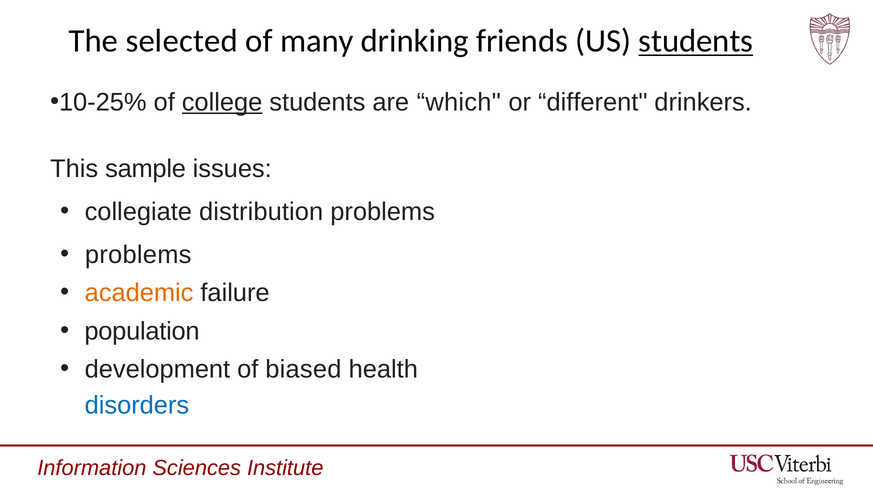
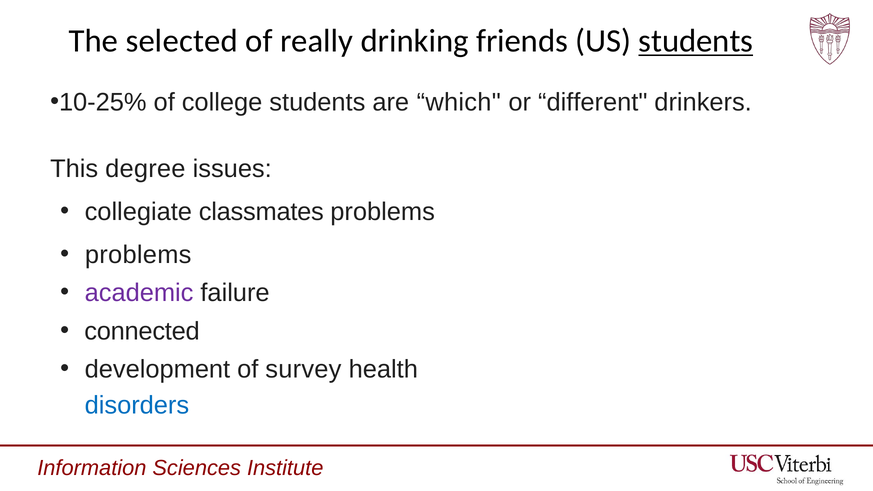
many: many -> really
college underline: present -> none
sample: sample -> degree
distribution: distribution -> classmates
academic colour: orange -> purple
population: population -> connected
biased: biased -> survey
